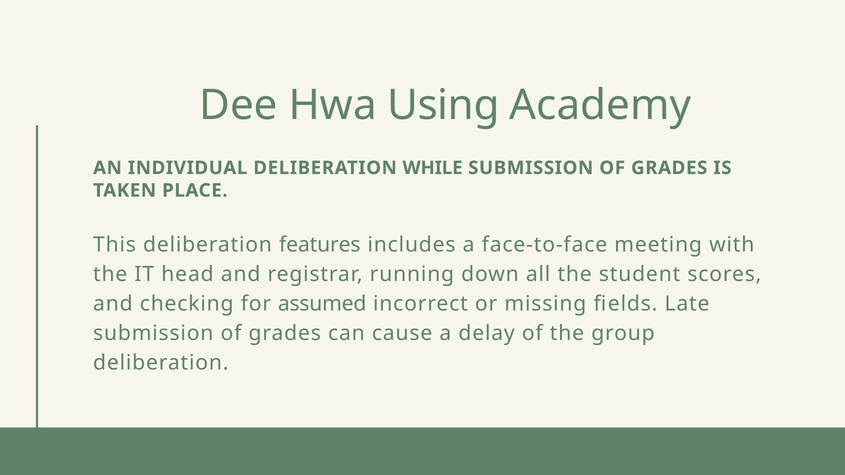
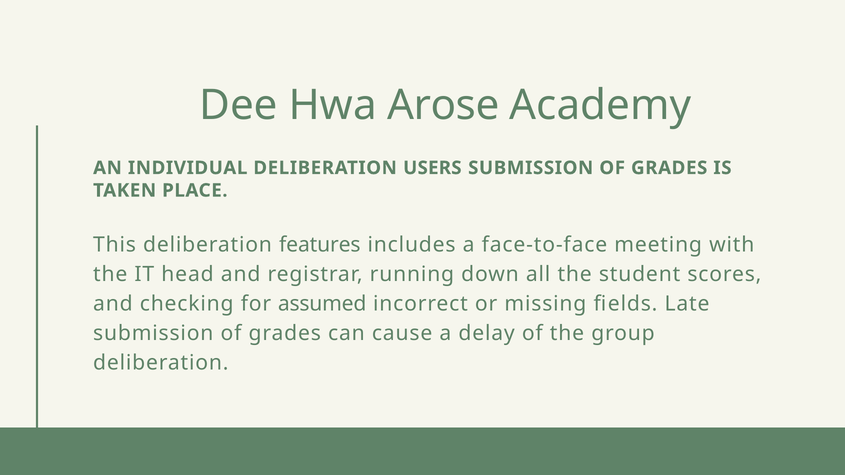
Using: Using -> Arose
WHILE: WHILE -> USERS
